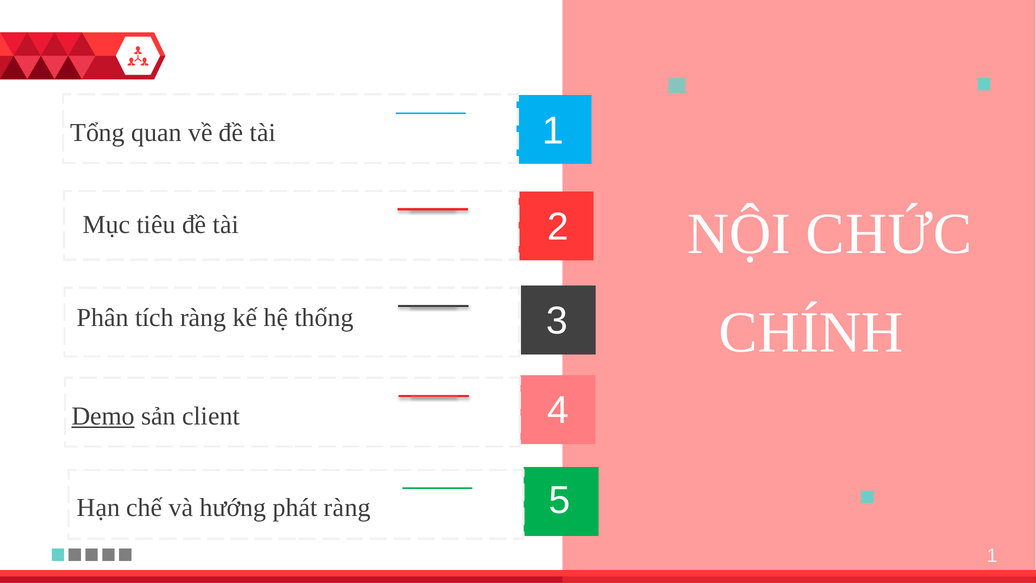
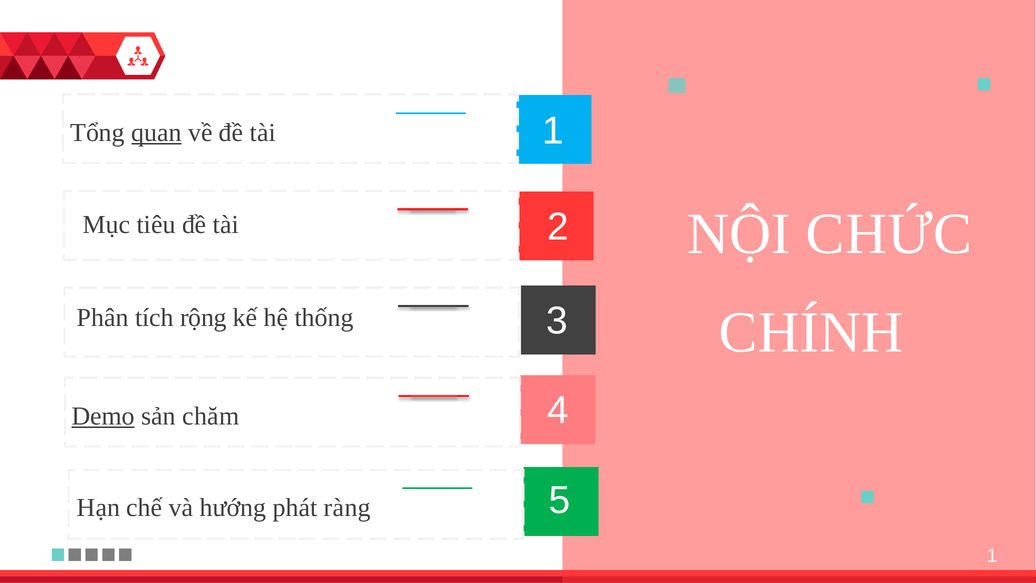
quan underline: none -> present
tích ràng: ràng -> rộng
client: client -> chăm
